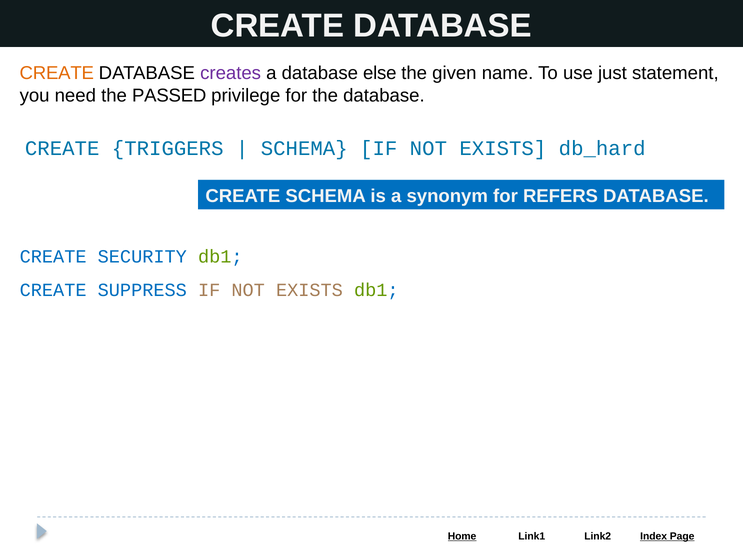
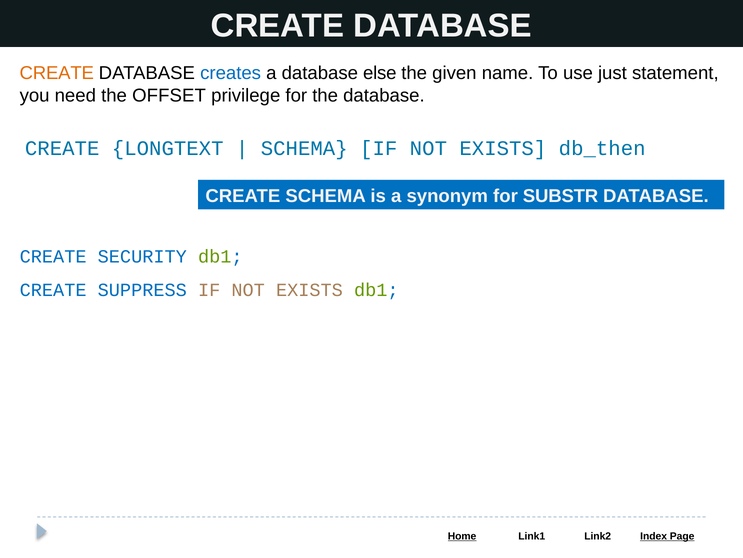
creates colour: purple -> blue
PASSED: PASSED -> OFFSET
TRIGGERS: TRIGGERS -> LONGTEXT
db_hard: db_hard -> db_then
REFERS: REFERS -> SUBSTR
